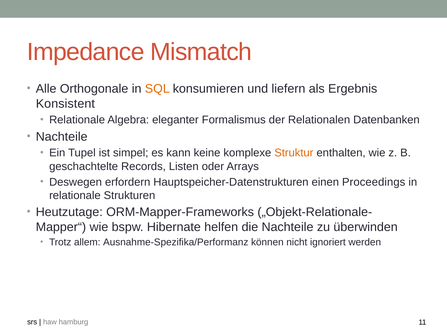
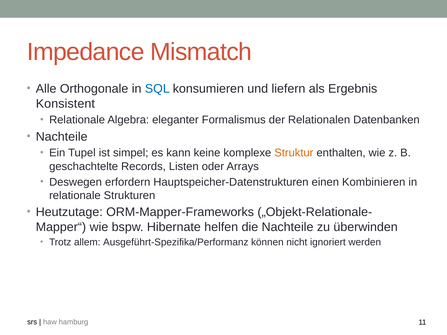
SQL colour: orange -> blue
Proceedings: Proceedings -> Kombinieren
Ausnahme-Spezifika/Performanz: Ausnahme-Spezifika/Performanz -> Ausgeführt-Spezifika/Performanz
